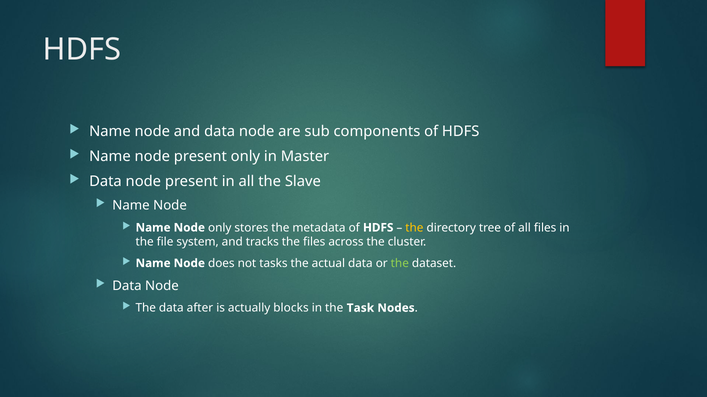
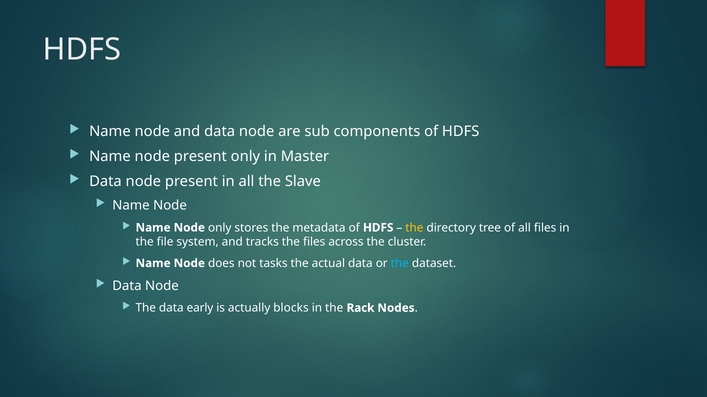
the at (400, 264) colour: light green -> light blue
after: after -> early
Task: Task -> Rack
